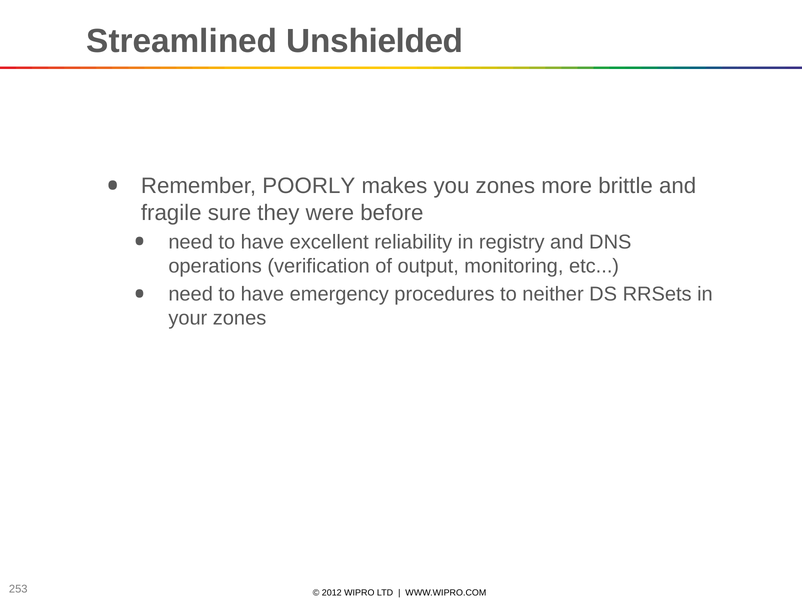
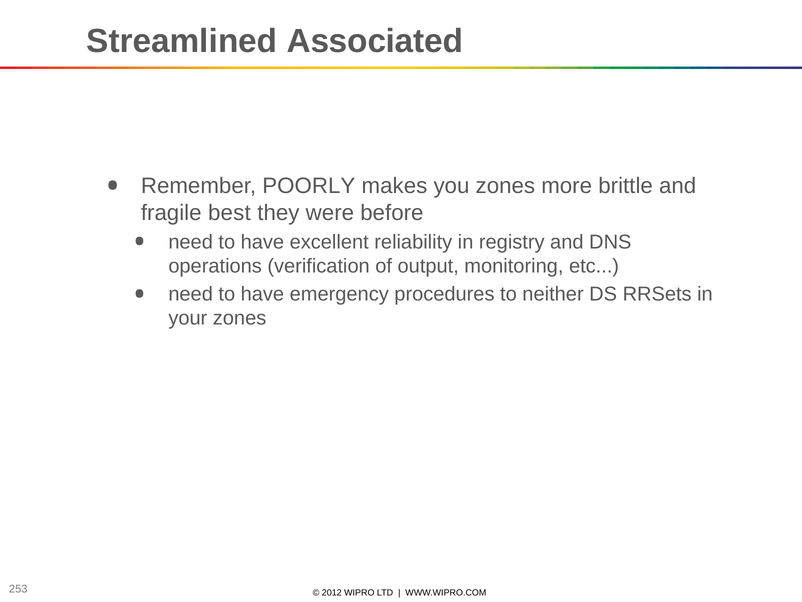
Unshielded: Unshielded -> Associated
sure: sure -> best
